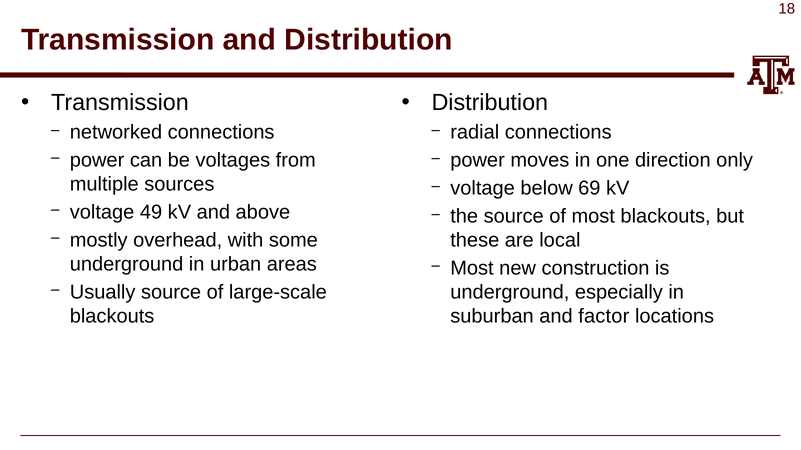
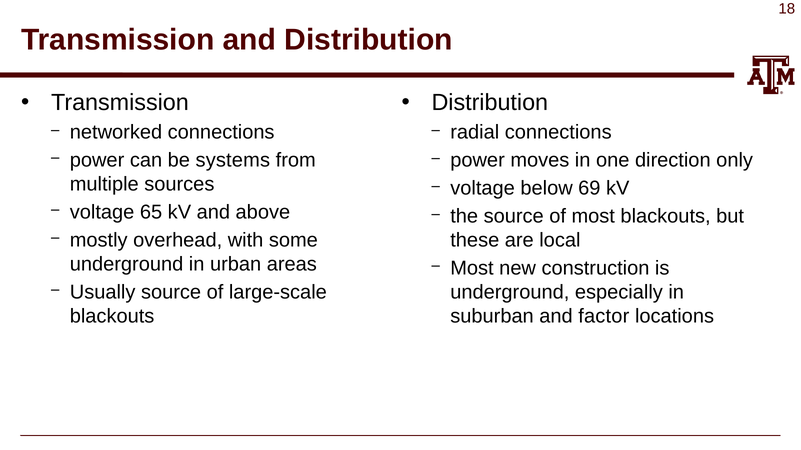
voltages: voltages -> systems
49: 49 -> 65
